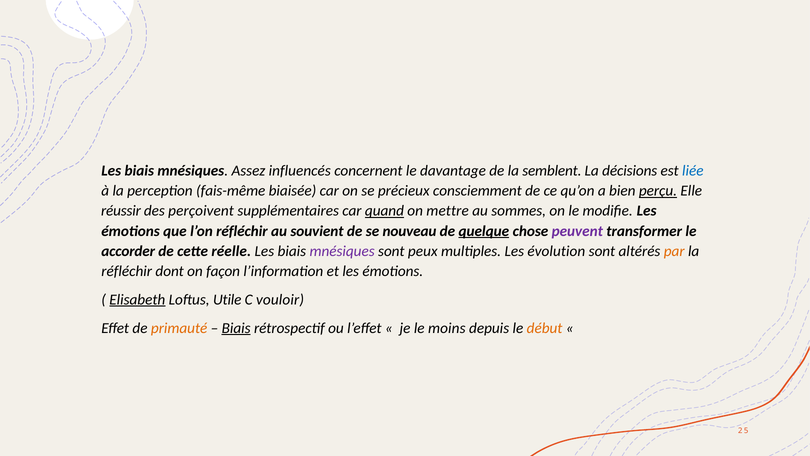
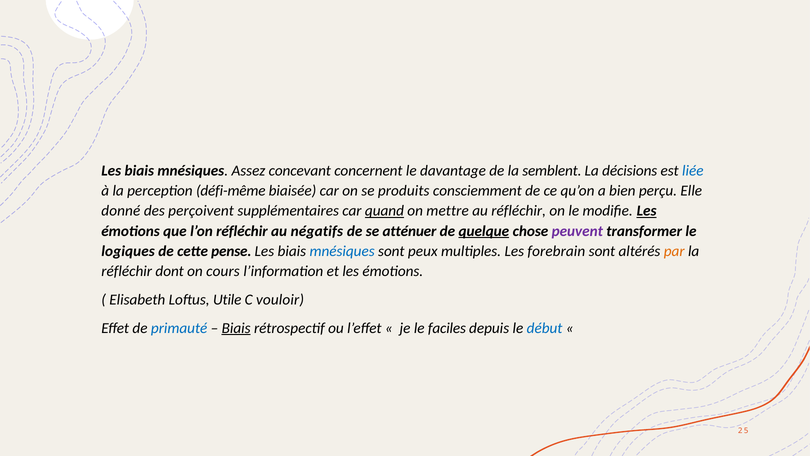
influencés: influencés -> concevant
fais-même: fais-même -> défi-même
précieux: précieux -> produits
perçu underline: present -> none
réussir: réussir -> donné
au sommes: sommes -> réfléchir
Les at (647, 211) underline: none -> present
souvient: souvient -> négatifs
nouveau: nouveau -> atténuer
accorder: accorder -> logiques
réelle: réelle -> pense
mnésiques at (342, 251) colour: purple -> blue
évolution: évolution -> forebrain
façon: façon -> cours
Elisabeth underline: present -> none
primauté colour: orange -> blue
moins: moins -> faciles
début colour: orange -> blue
